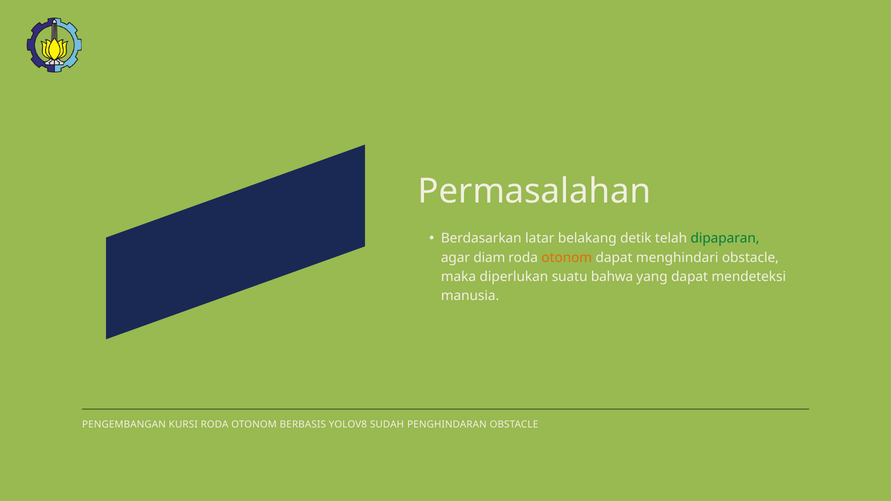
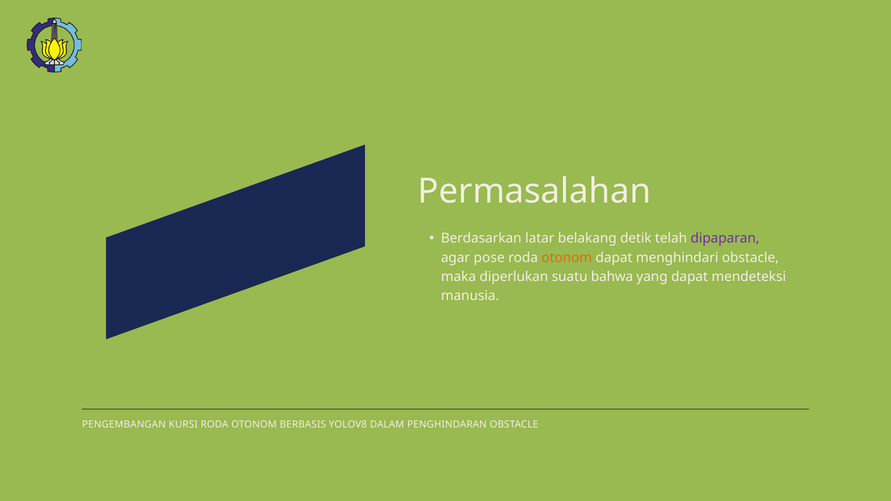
dipaparan colour: green -> purple
diam: diam -> pose
SUDAH: SUDAH -> DALAM
